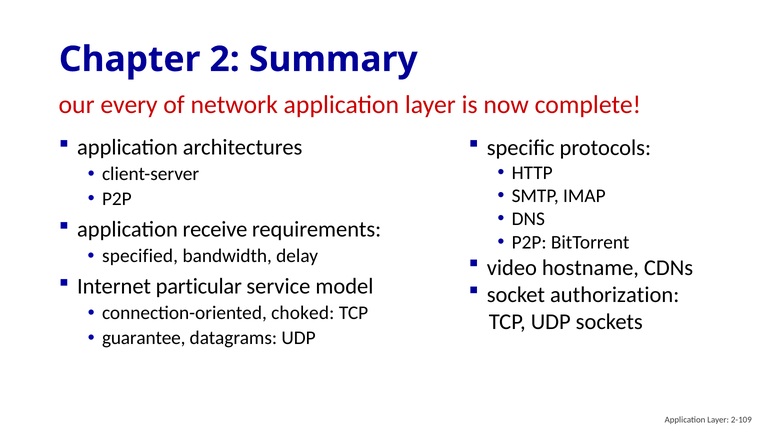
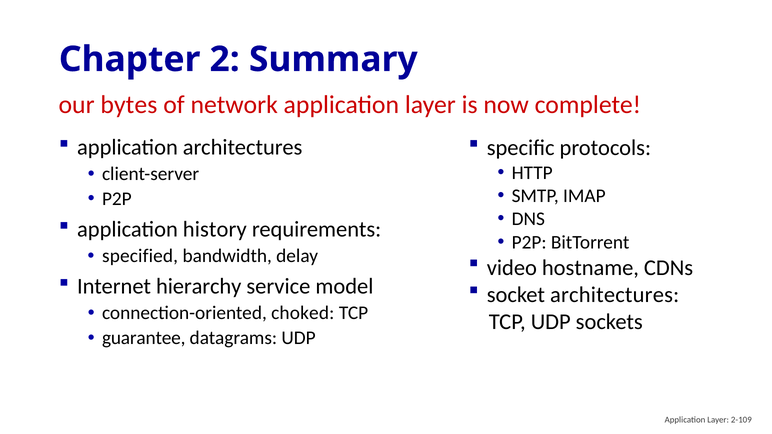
every: every -> bytes
receive: receive -> history
particular: particular -> hierarchy
socket authorization: authorization -> architectures
